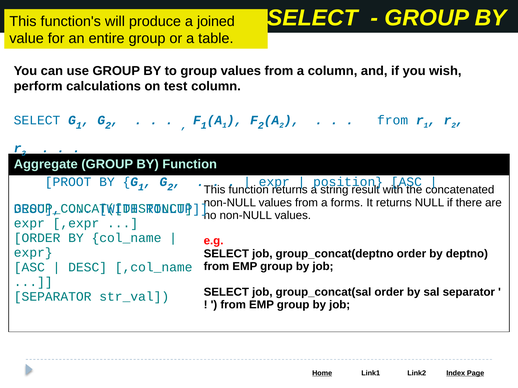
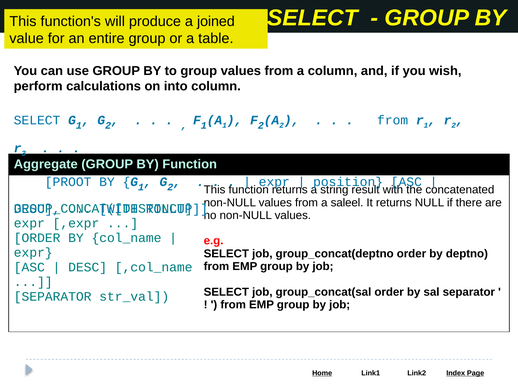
test: test -> into
forms: forms -> saleel
